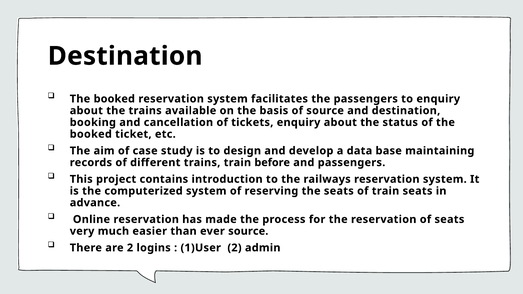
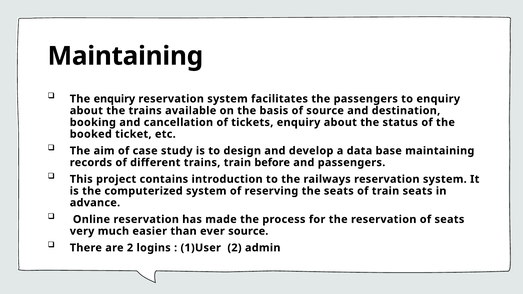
Destination at (125, 56): Destination -> Maintaining
booked at (114, 99): booked -> enquiry
